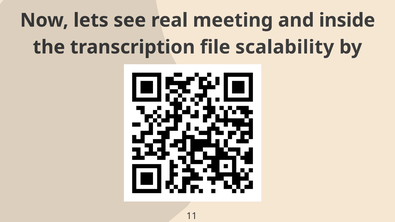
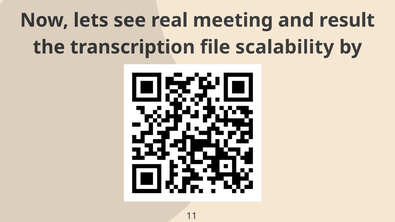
inside: inside -> result
